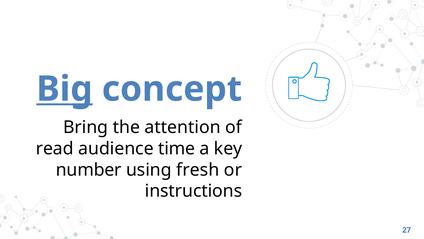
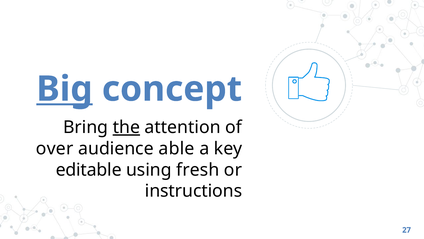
the underline: none -> present
read: read -> over
time: time -> able
number: number -> editable
